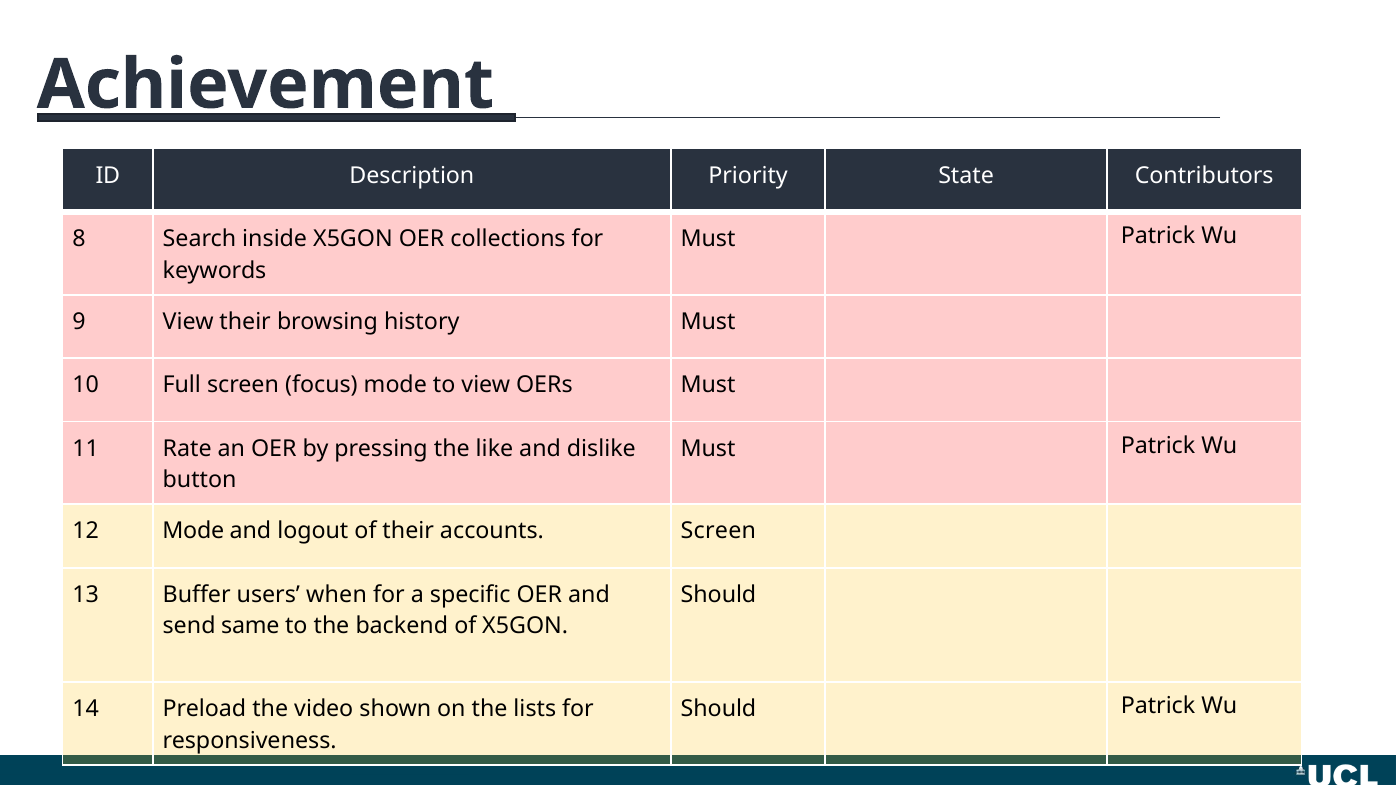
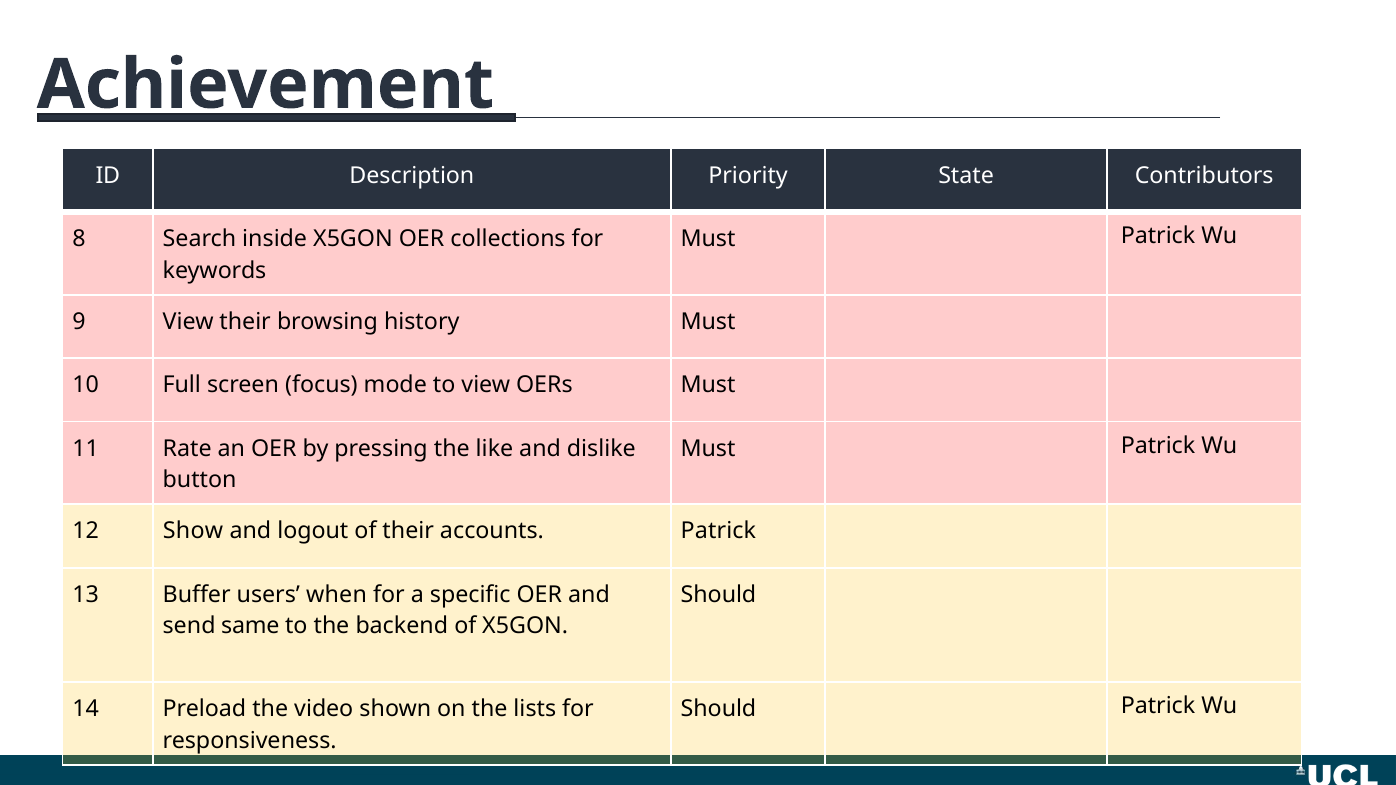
12 Mode: Mode -> Show
accounts Screen: Screen -> Patrick
